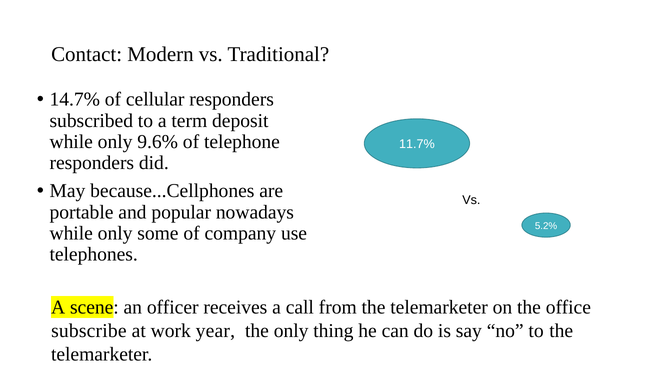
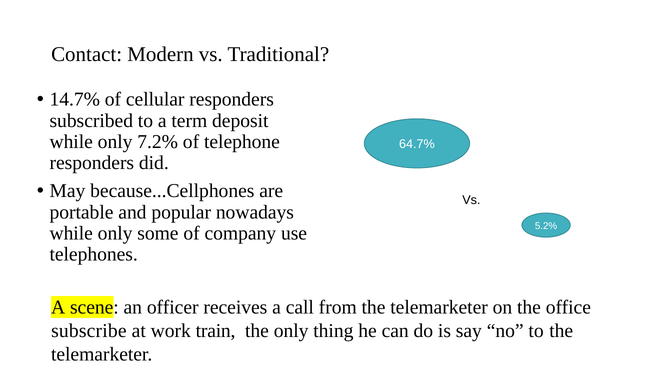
9.6%: 9.6% -> 7.2%
11.7%: 11.7% -> 64.7%
year: year -> train
